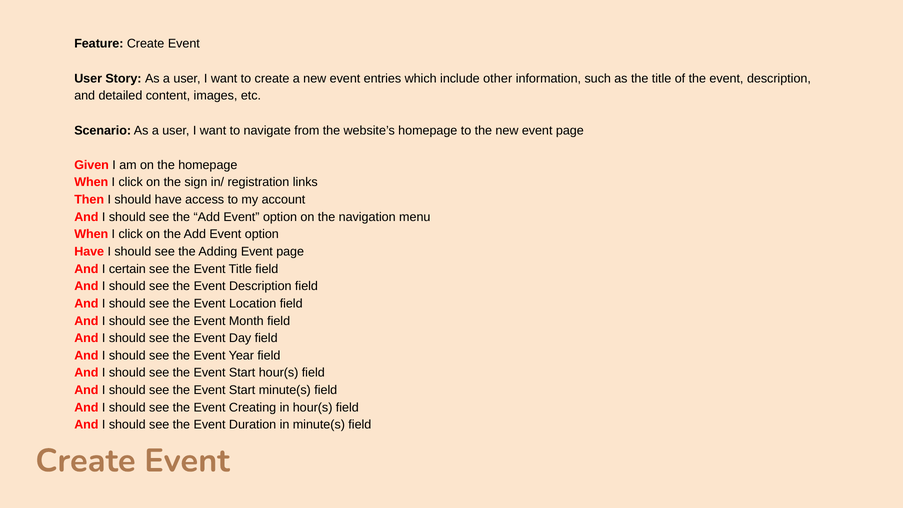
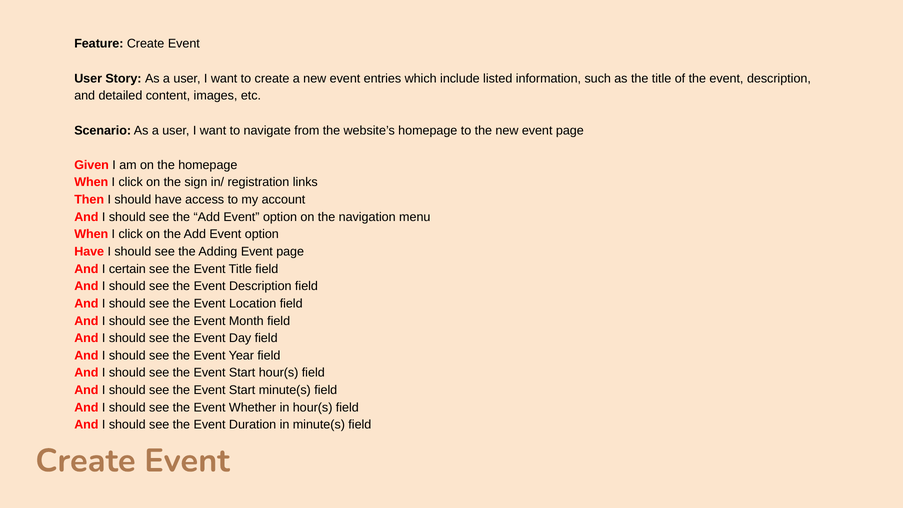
other: other -> listed
Creating: Creating -> Whether
